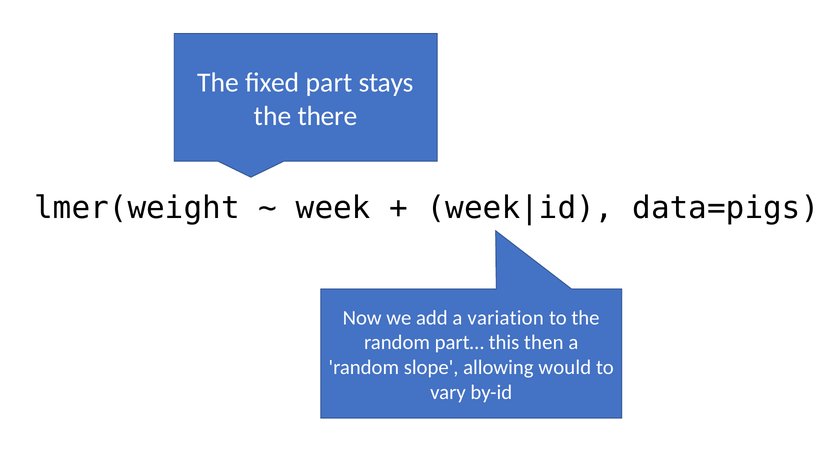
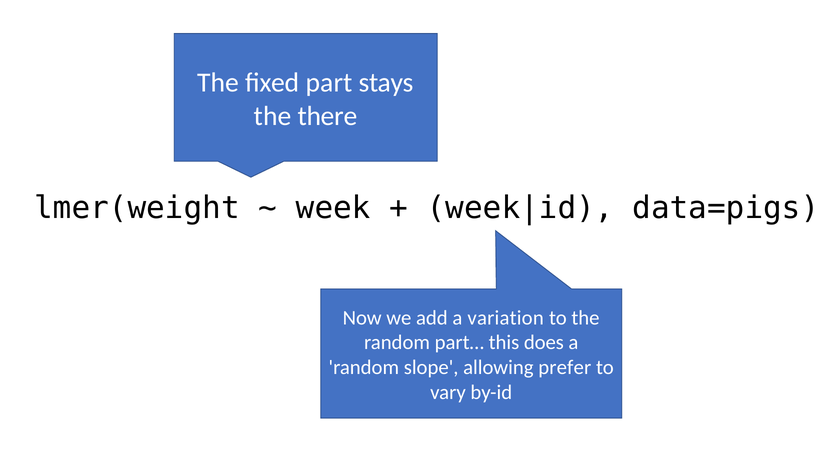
then: then -> does
would: would -> prefer
